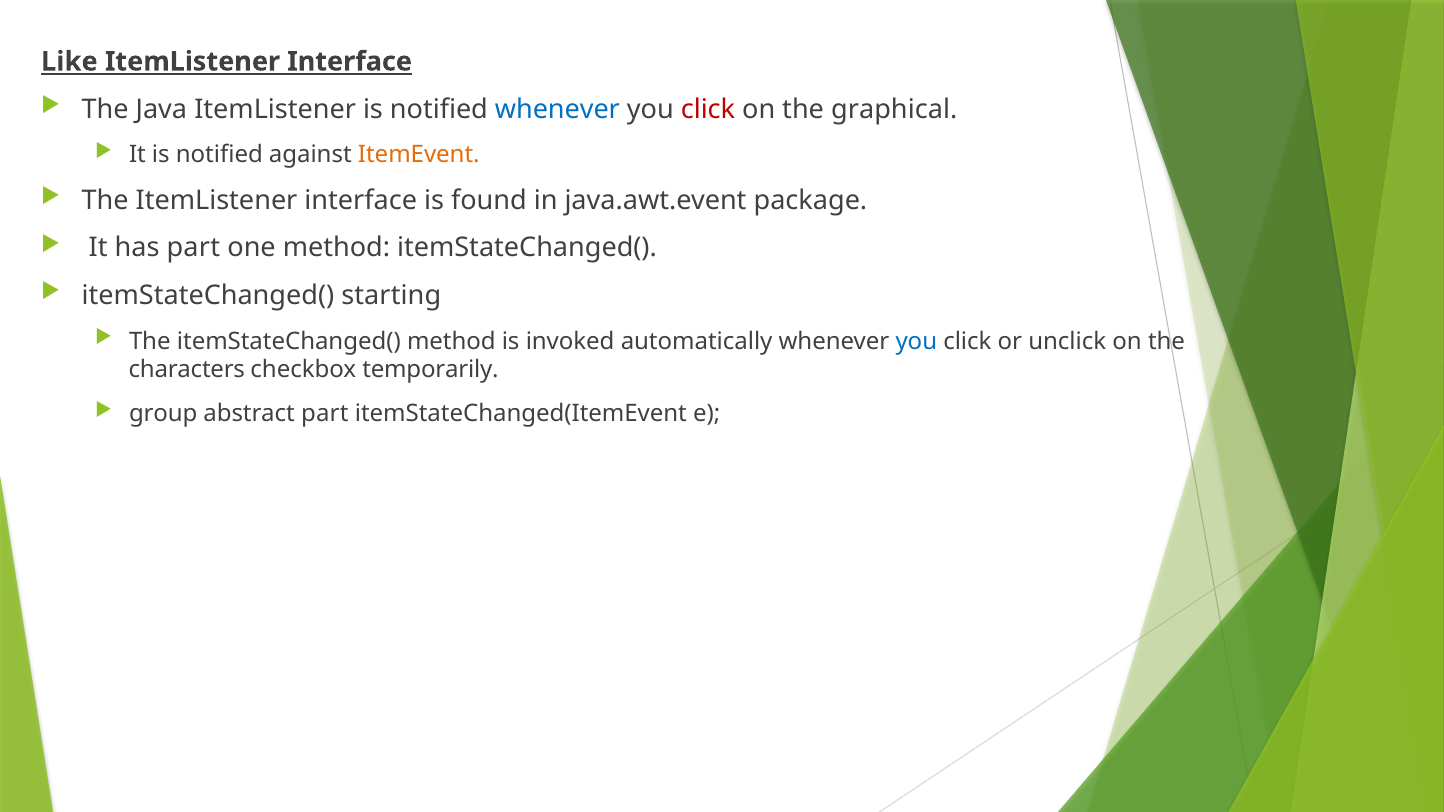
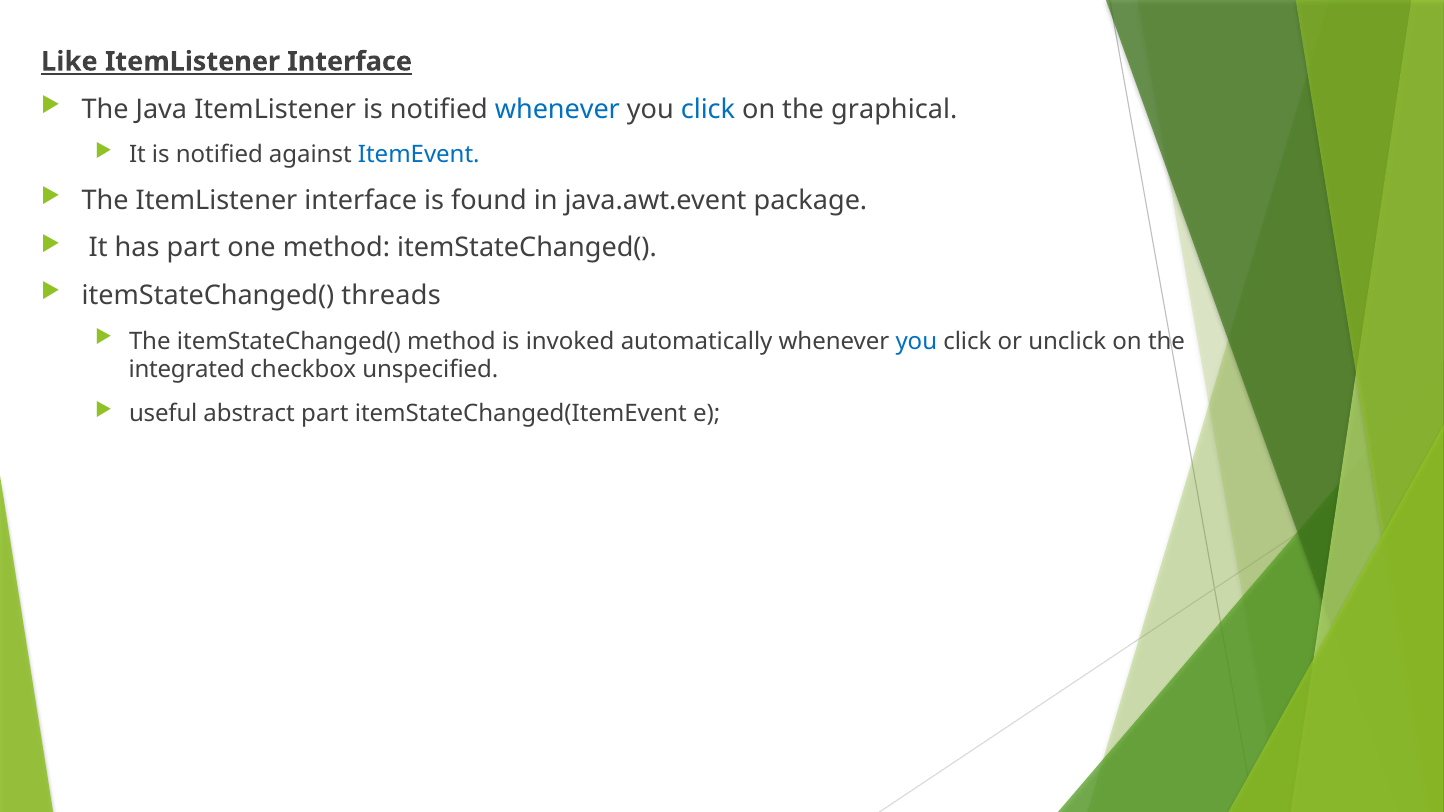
click at (708, 109) colour: red -> blue
ItemEvent colour: orange -> blue
starting: starting -> threads
characters: characters -> integrated
temporarily: temporarily -> unspecified
group: group -> useful
